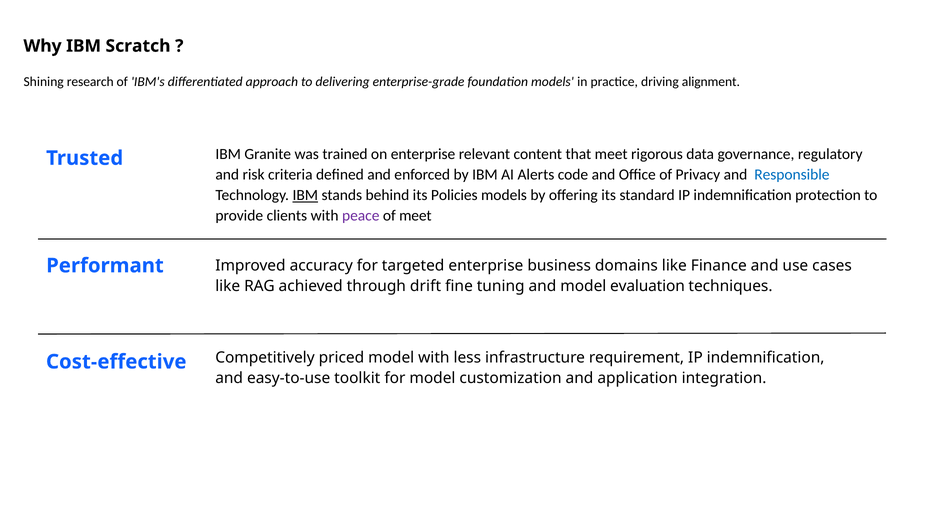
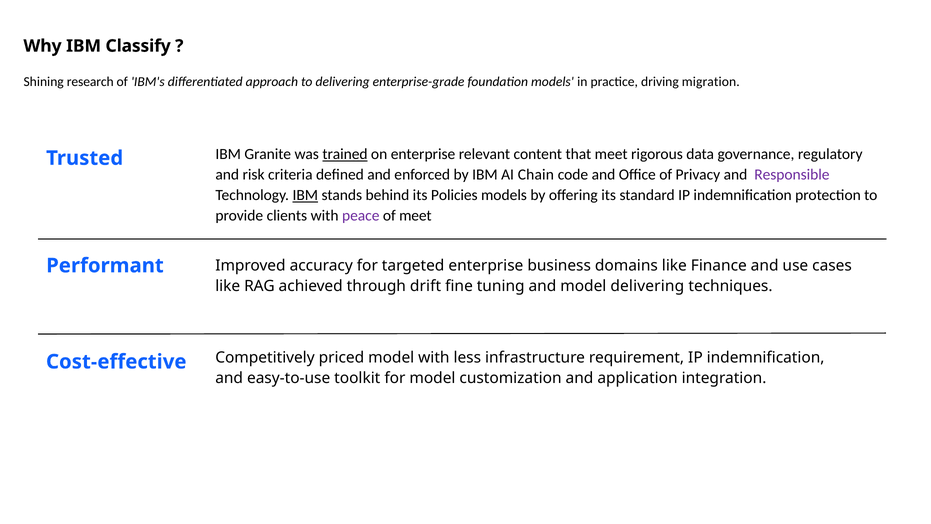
Scratch: Scratch -> Classify
alignment: alignment -> migration
trained underline: none -> present
Alerts: Alerts -> Chain
Responsible colour: blue -> purple
model evaluation: evaluation -> delivering
